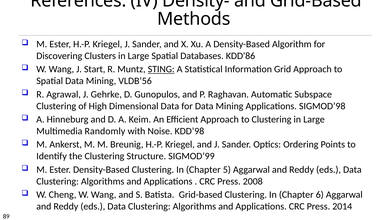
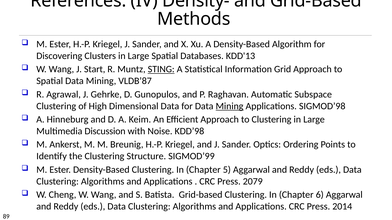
KDD'86: KDD'86 -> KDD'13
VLDB’56: VLDB’56 -> VLDB’87
Mining at (230, 106) underline: none -> present
Randomly: Randomly -> Discussion
2008: 2008 -> 2079
